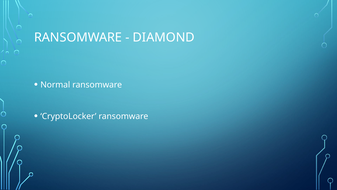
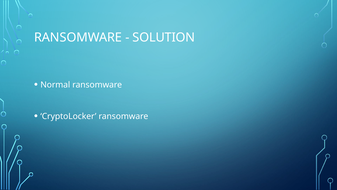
DIAMOND: DIAMOND -> SOLUTION
